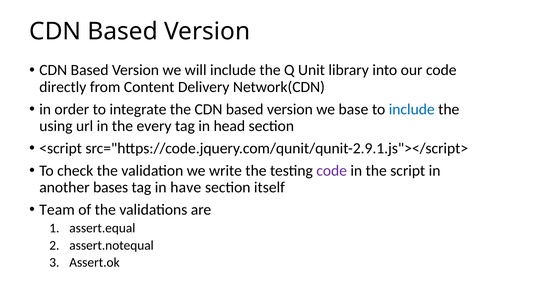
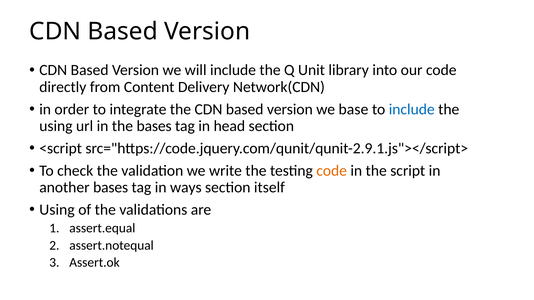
the every: every -> bases
code at (332, 171) colour: purple -> orange
have: have -> ways
Team at (57, 210): Team -> Using
